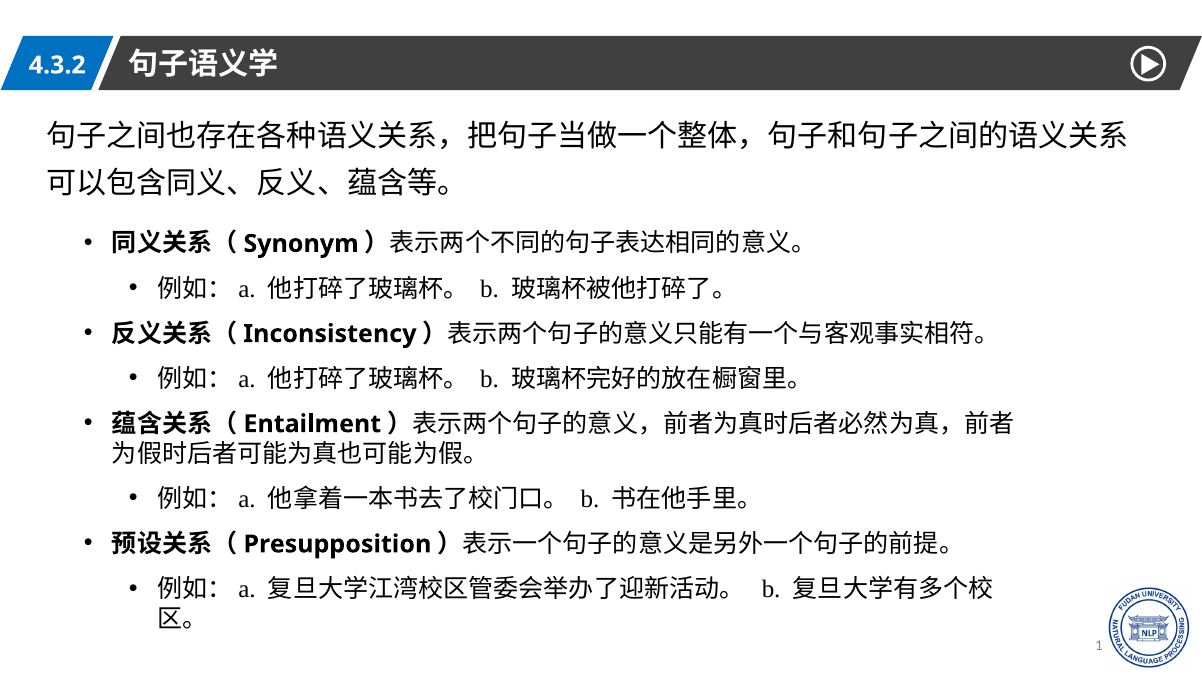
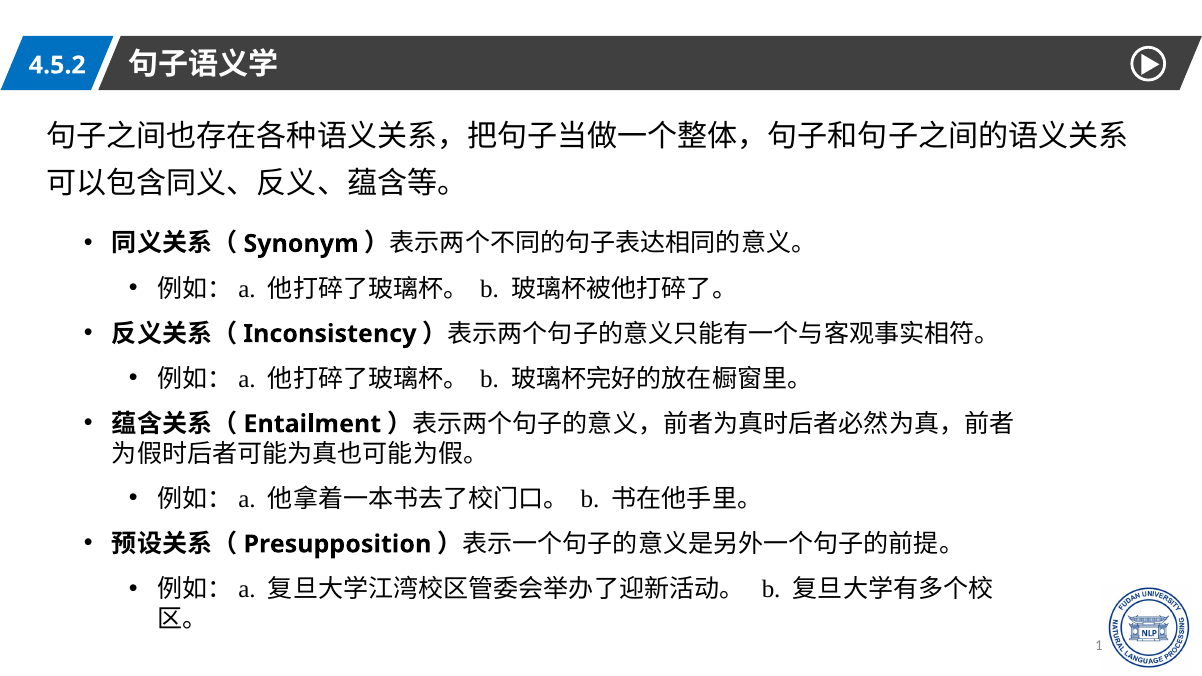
4.3.2: 4.3.2 -> 4.5.2
